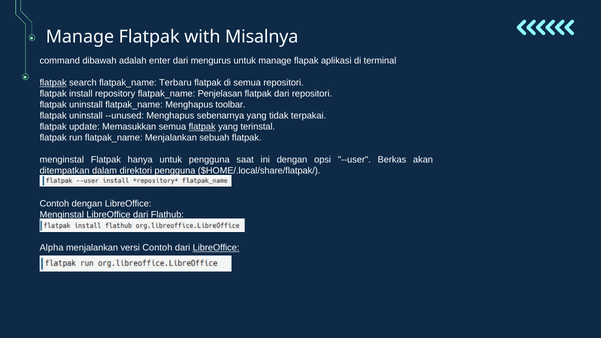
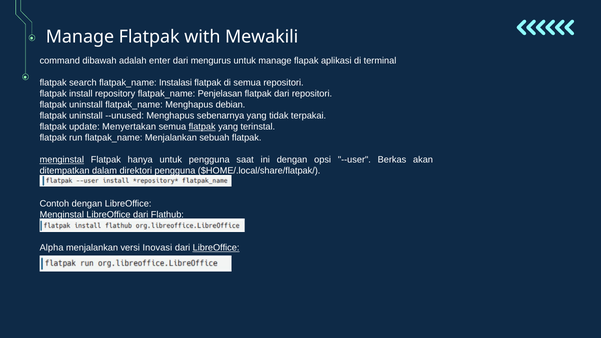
Misalnya: Misalnya -> Mewakili
flatpak at (53, 83) underline: present -> none
Terbaru: Terbaru -> Instalasi
toolbar: toolbar -> debian
Memasukkan: Memasukkan -> Menyertakan
menginstal at (62, 160) underline: none -> present
versi Contoh: Contoh -> Inovasi
